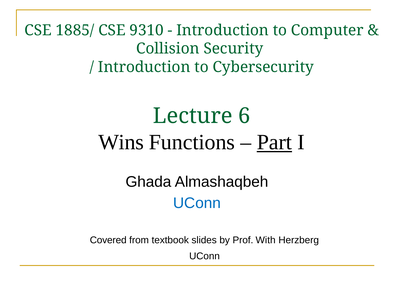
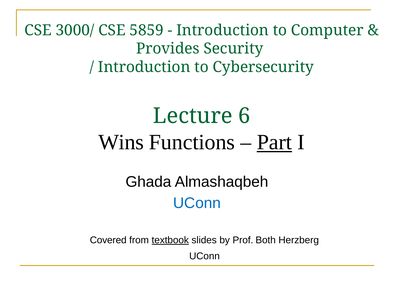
1885/: 1885/ -> 3000/
9310: 9310 -> 5859
Collision: Collision -> Provides
textbook underline: none -> present
With: With -> Both
